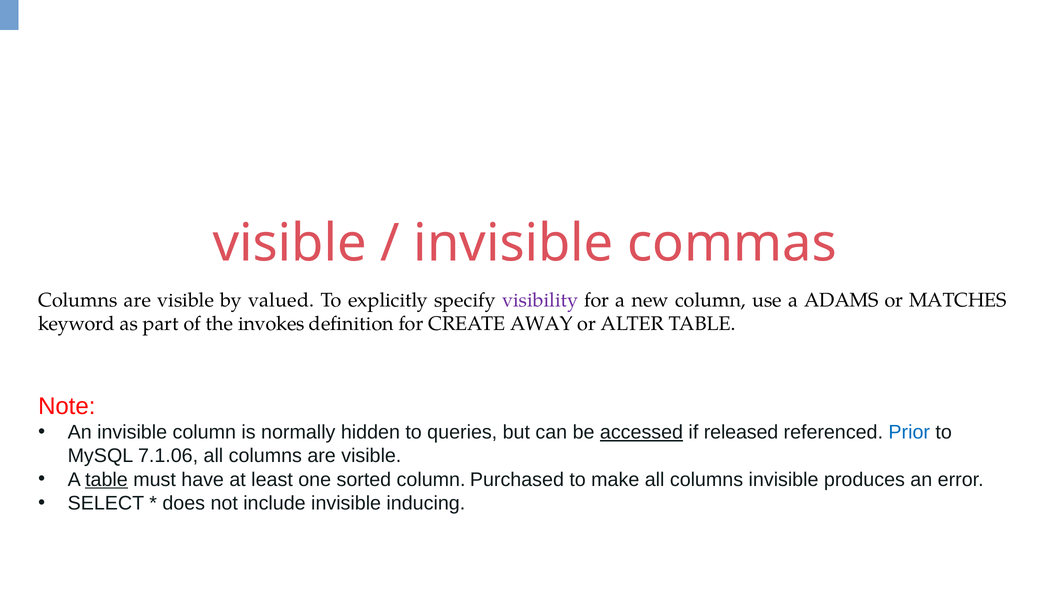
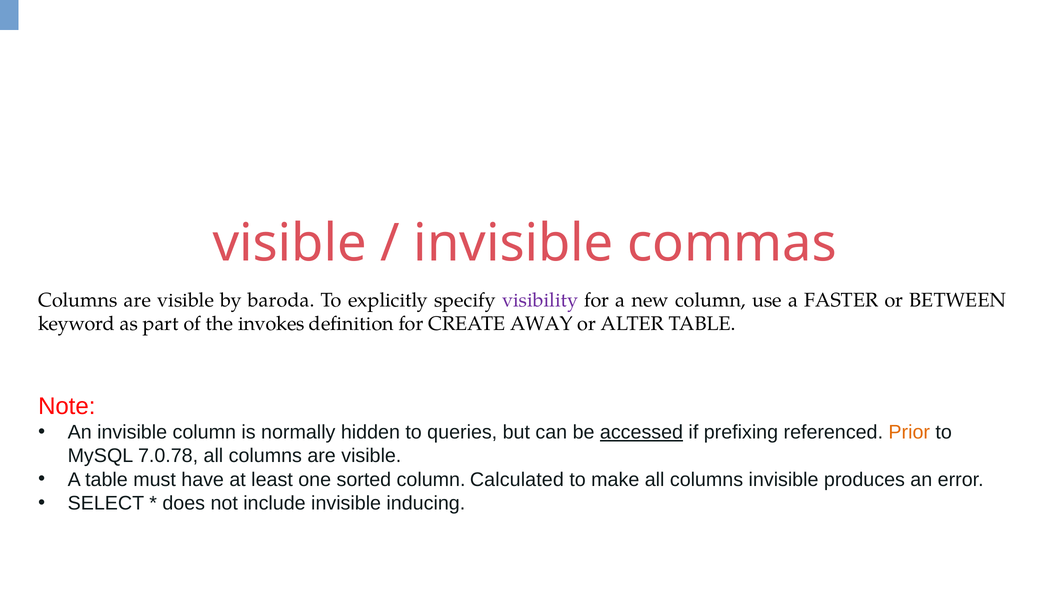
valued: valued -> baroda
ADAMS: ADAMS -> FASTER
MATCHES: MATCHES -> BETWEEN
released: released -> prefixing
Prior colour: blue -> orange
7.1.06: 7.1.06 -> 7.0.78
table at (106, 479) underline: present -> none
Purchased: Purchased -> Calculated
